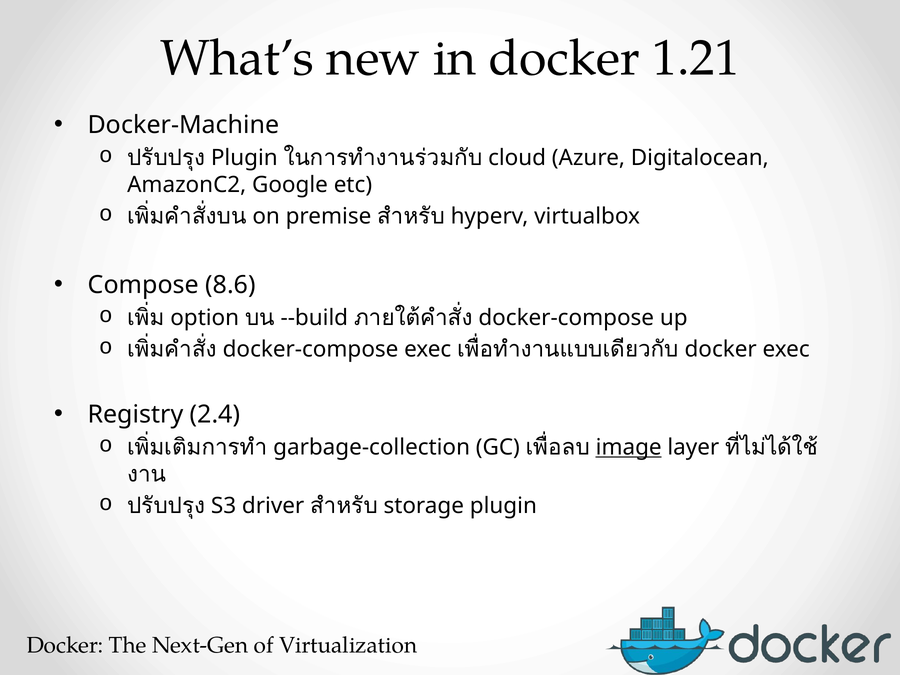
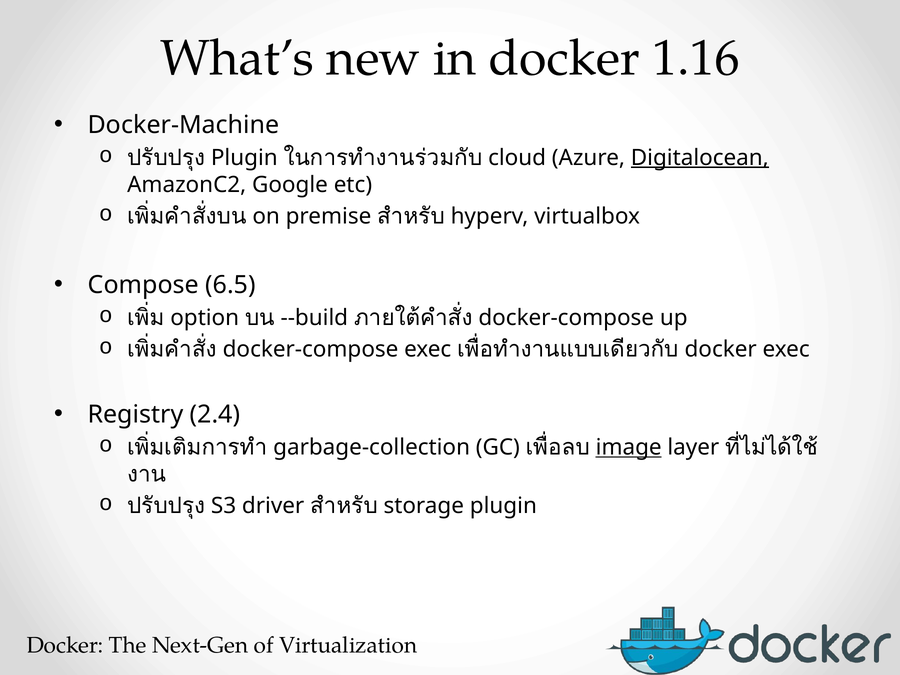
1.21: 1.21 -> 1.16
Digitalocean underline: none -> present
8.6: 8.6 -> 6.5
